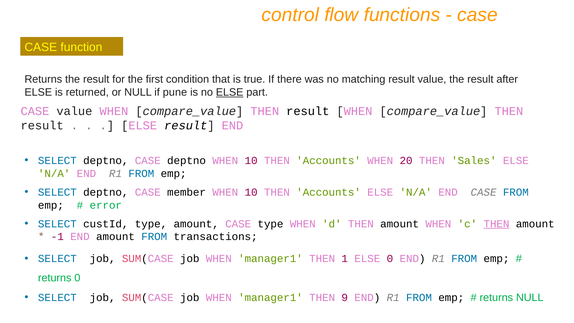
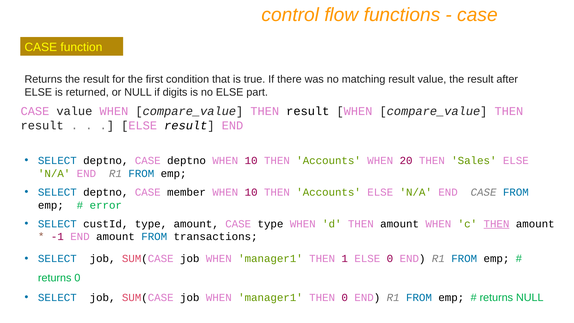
pune: pune -> digits
ELSE at (230, 92) underline: present -> none
THEN 9: 9 -> 0
